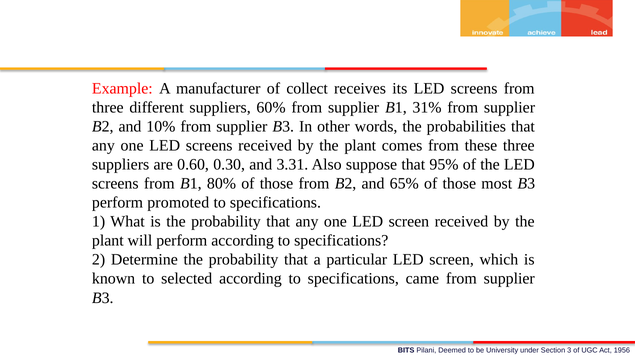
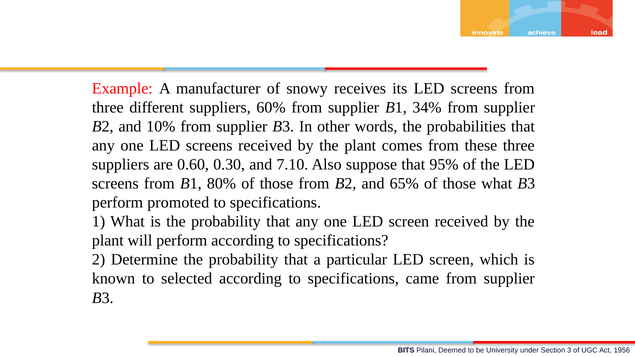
collect: collect -> snowy
31%: 31% -> 34%
3.31: 3.31 -> 7.10
those most: most -> what
